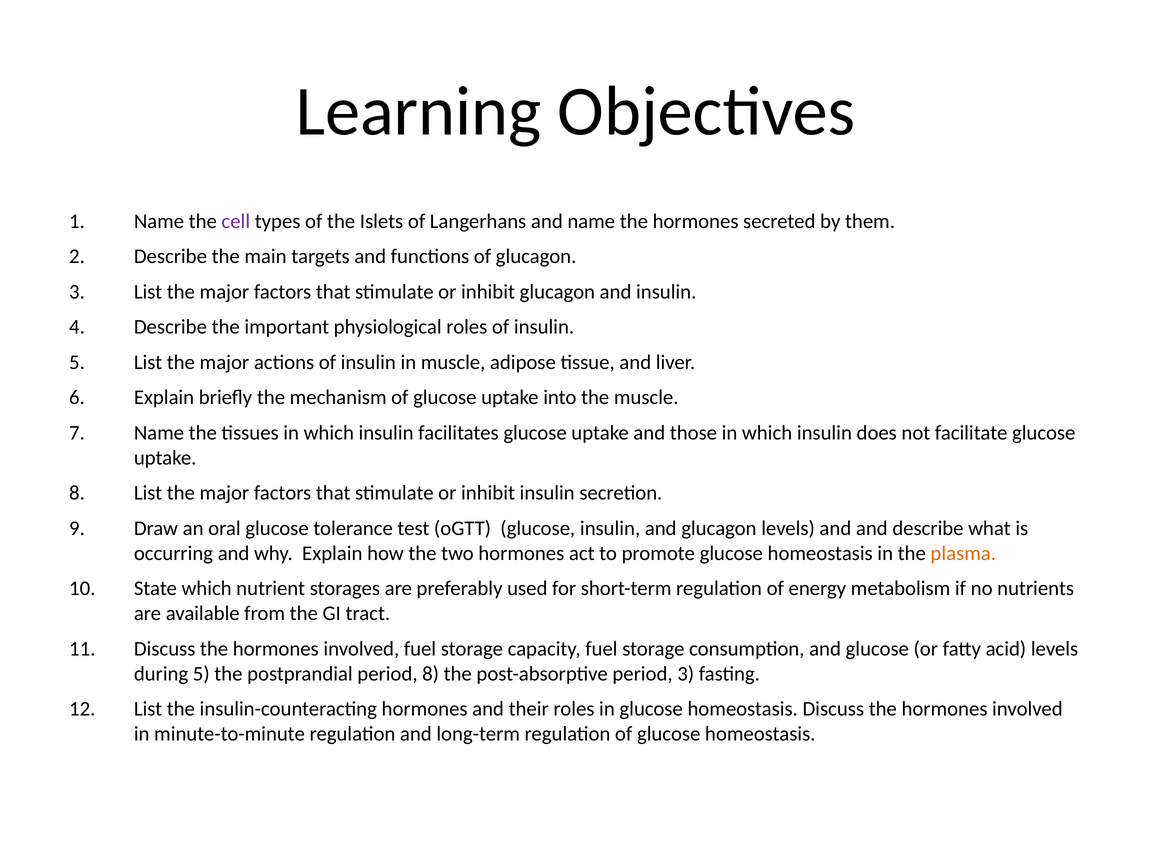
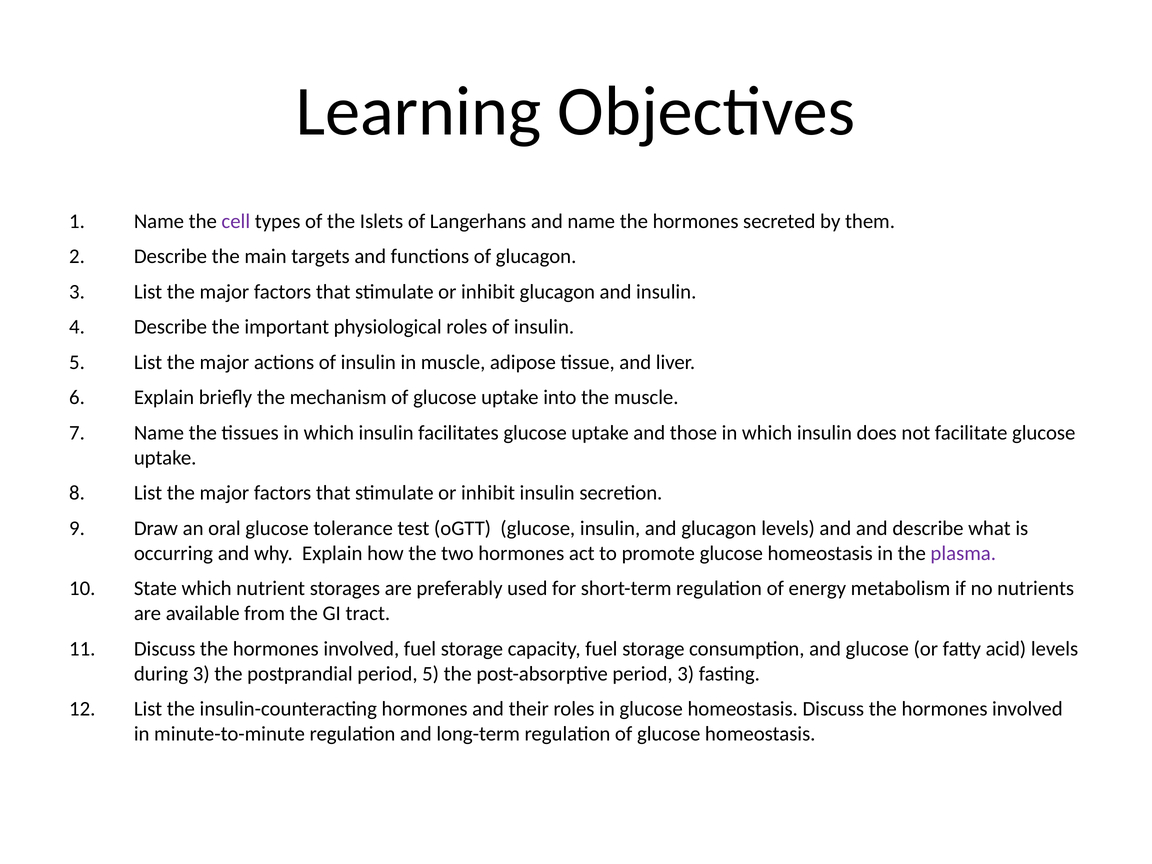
plasma colour: orange -> purple
during 5: 5 -> 3
period 8: 8 -> 5
